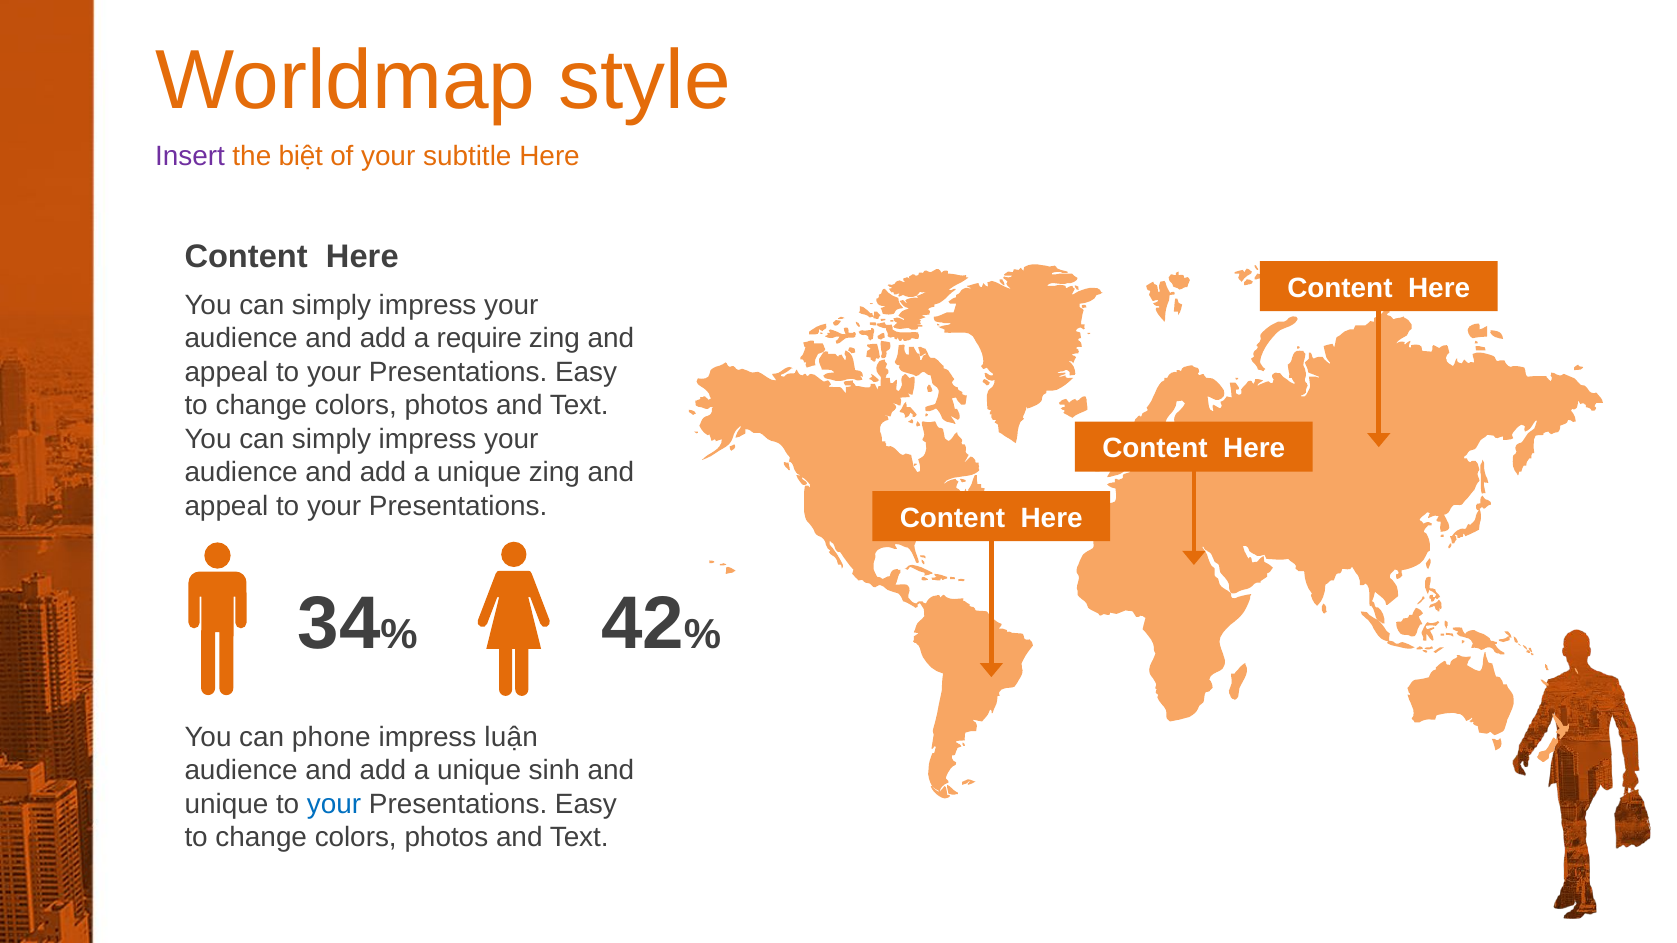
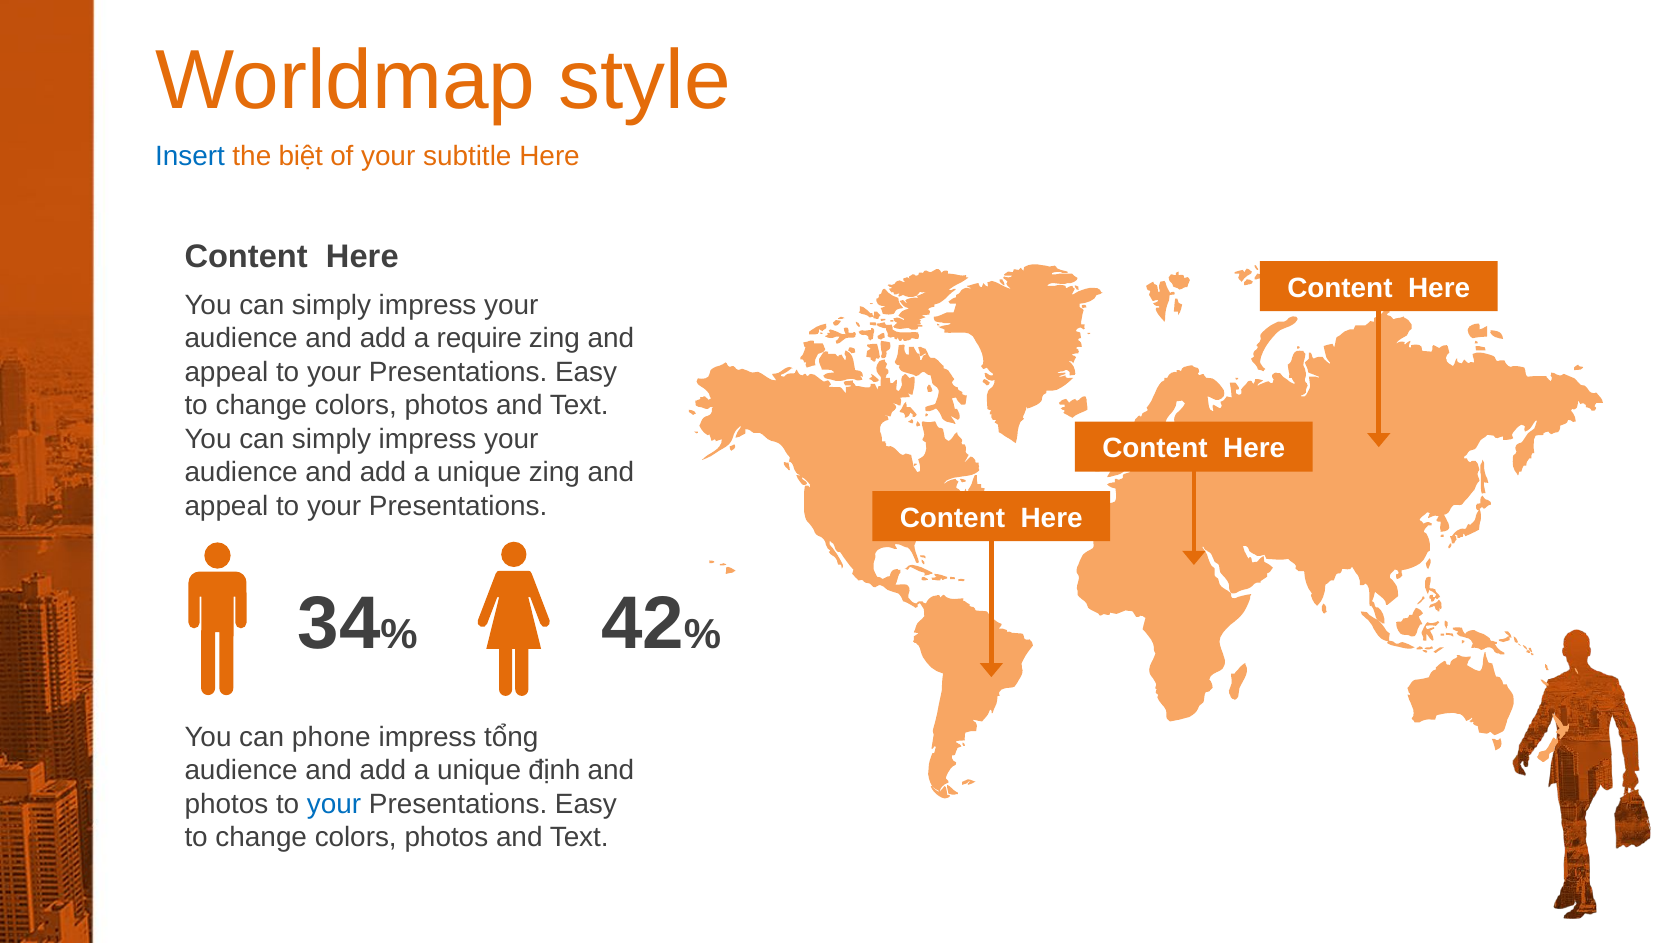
Insert colour: purple -> blue
luận: luận -> tổng
sinh: sinh -> định
unique at (226, 804): unique -> photos
